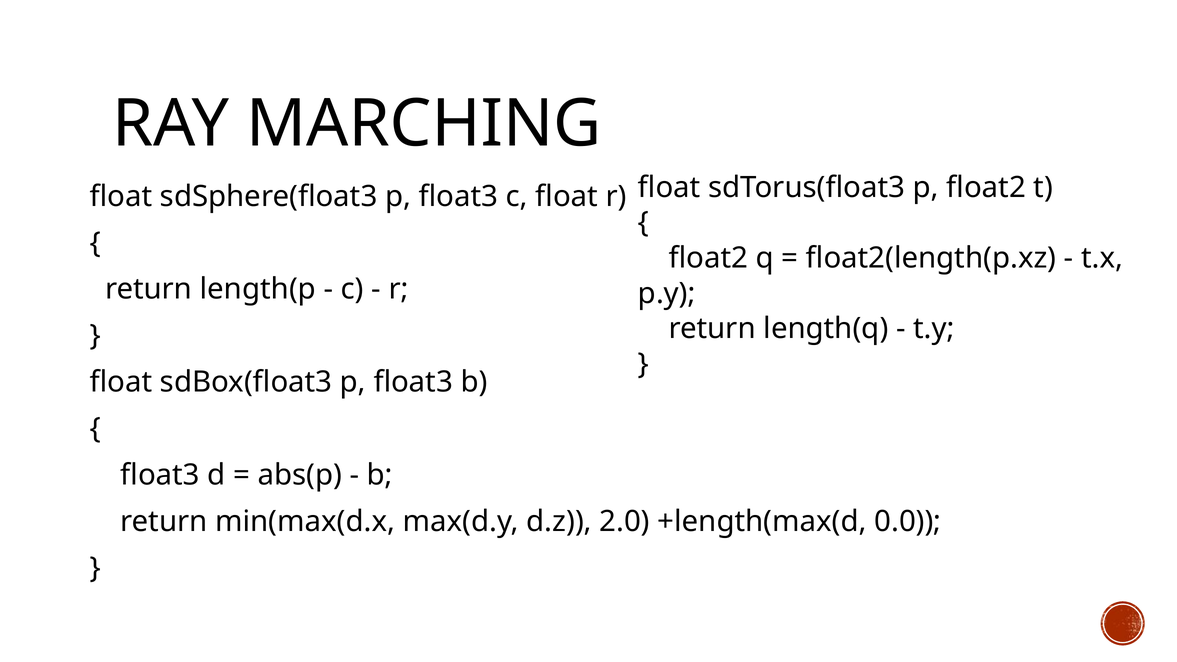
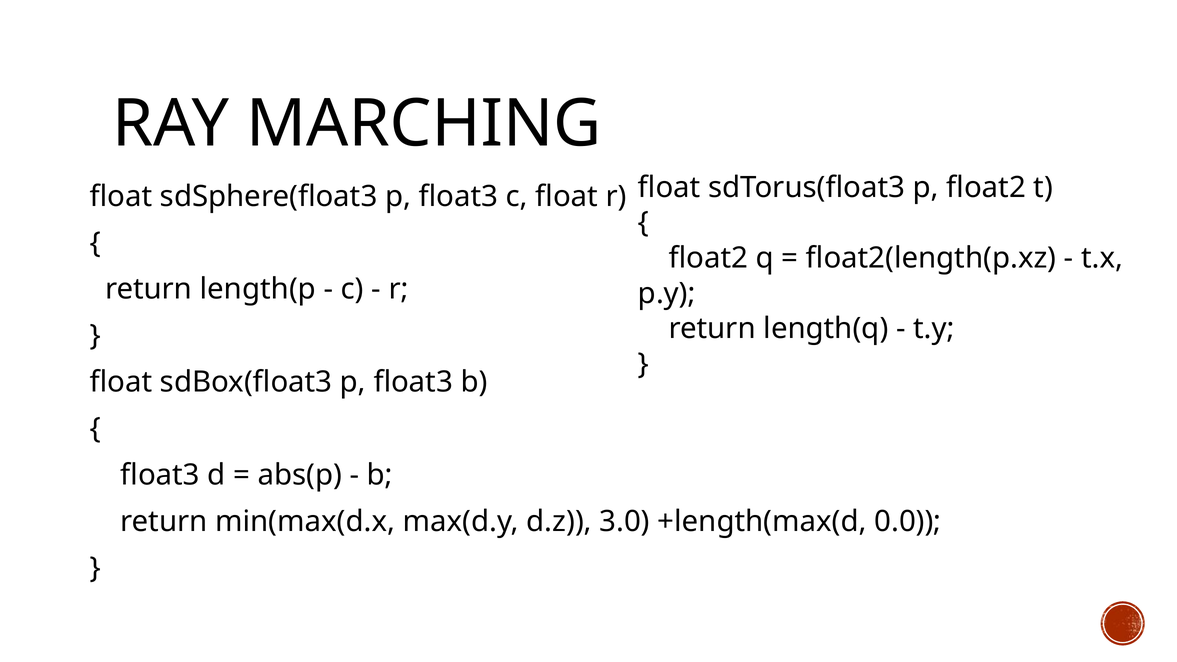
2.0: 2.0 -> 3.0
